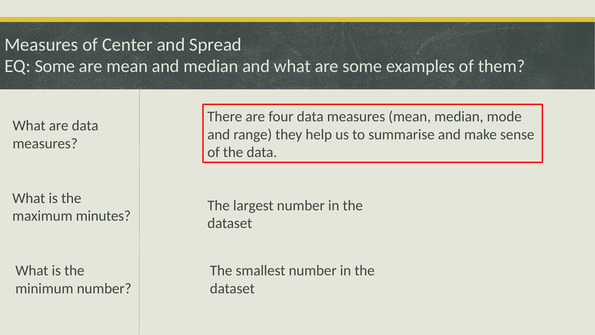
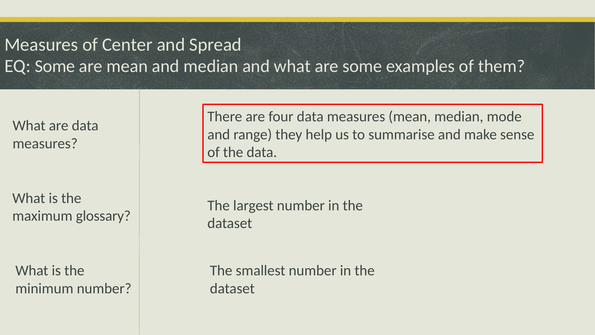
minutes: minutes -> glossary
